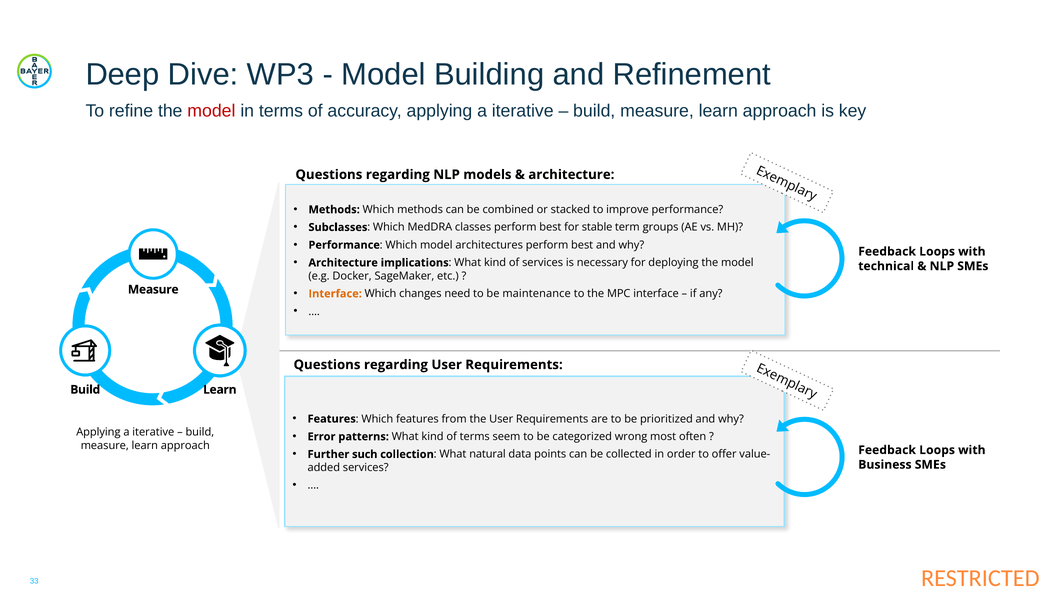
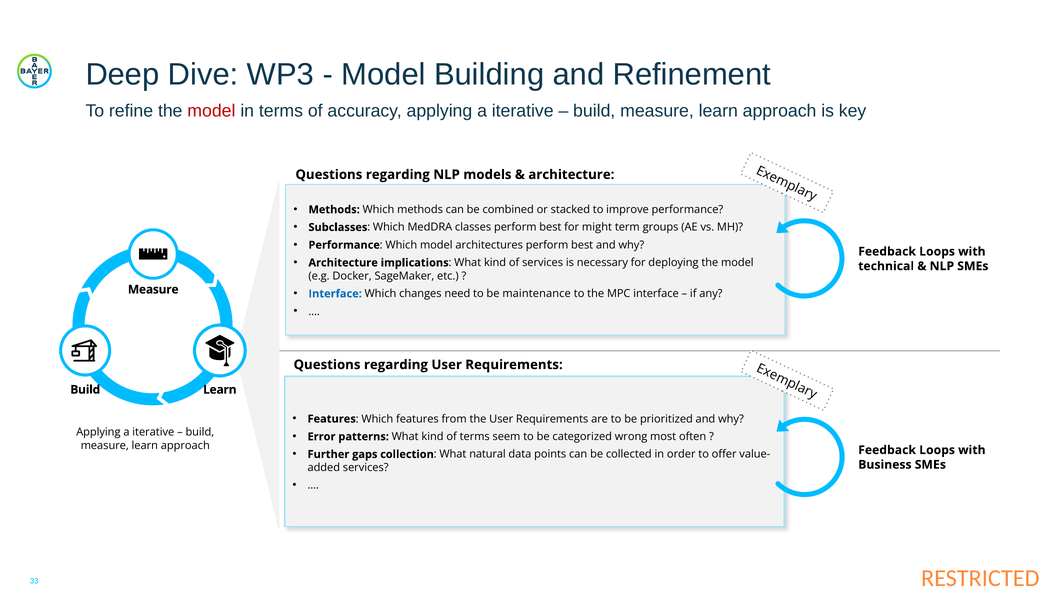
stable: stable -> might
Interface at (335, 294) colour: orange -> blue
such: such -> gaps
